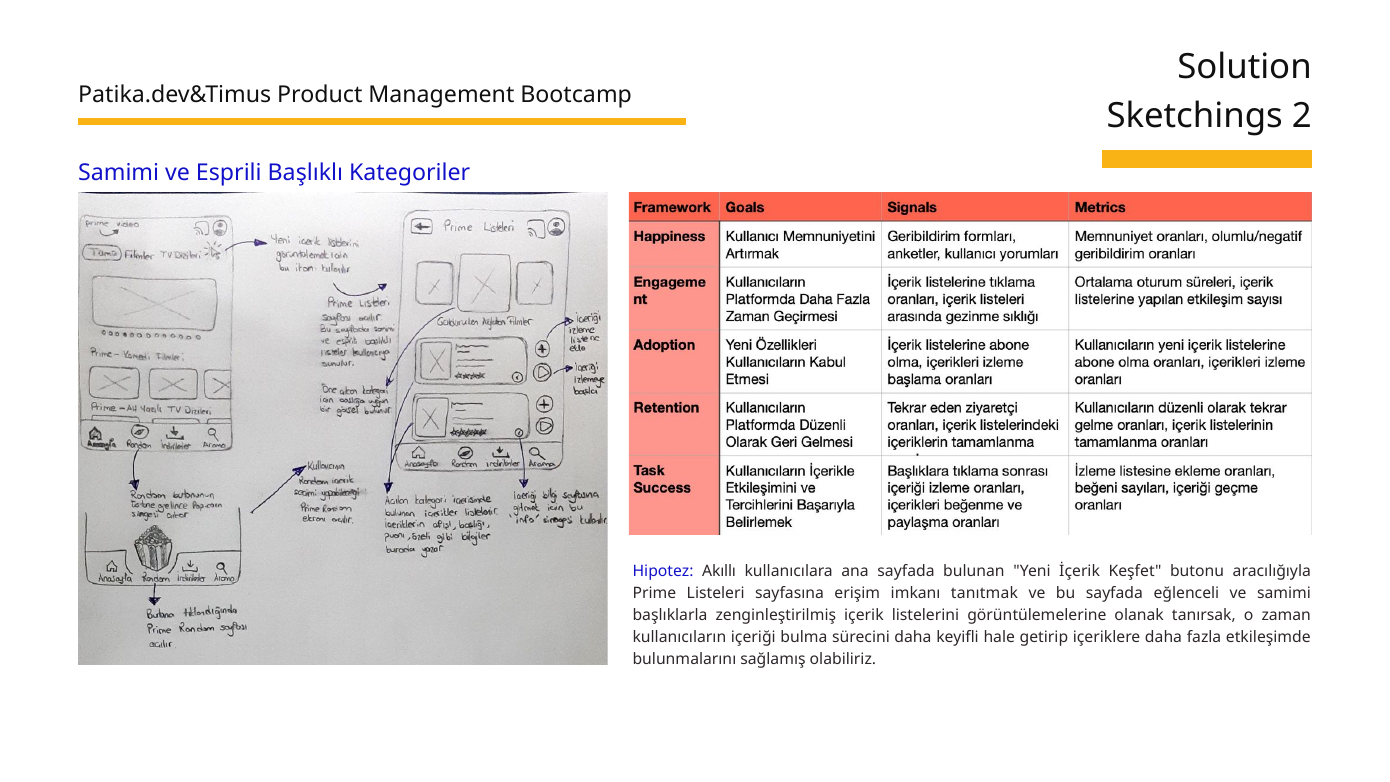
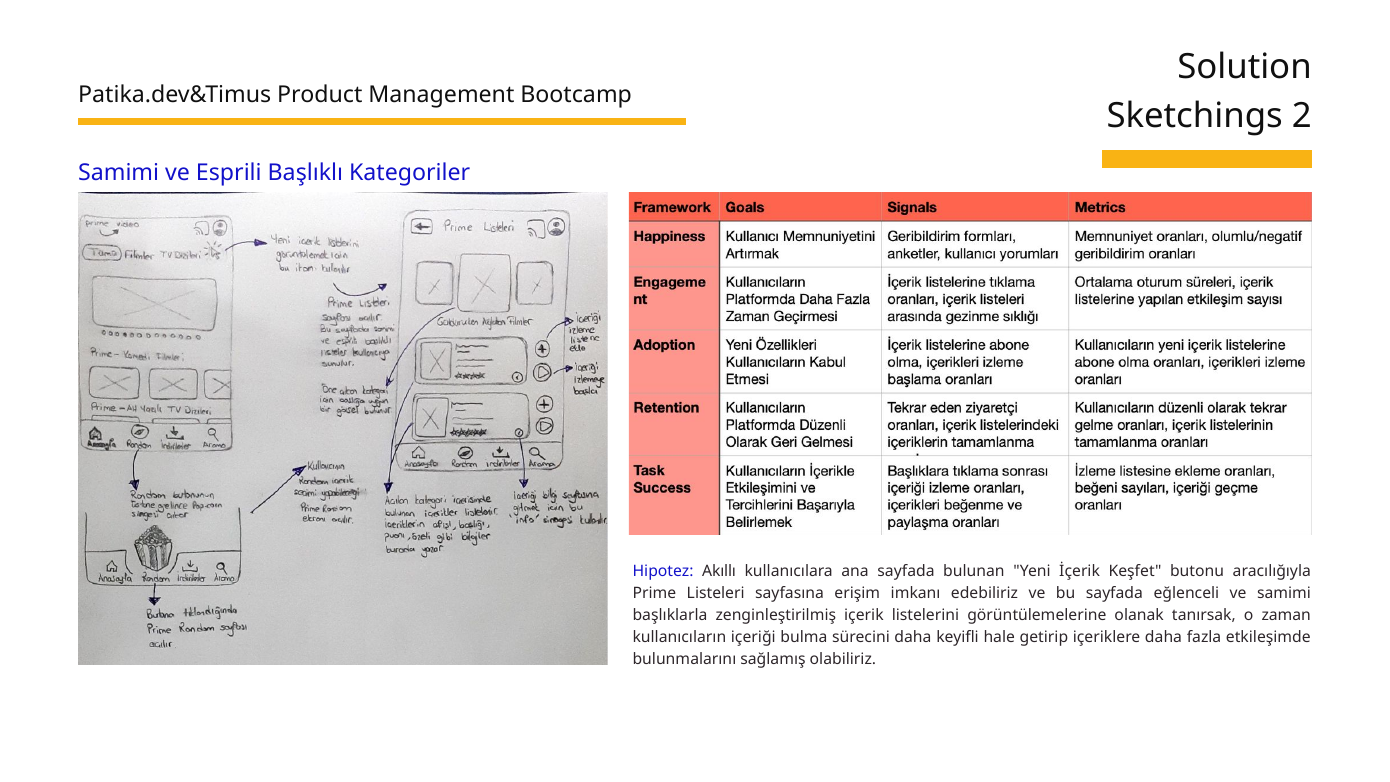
tanıtmak: tanıtmak -> edebiliriz
